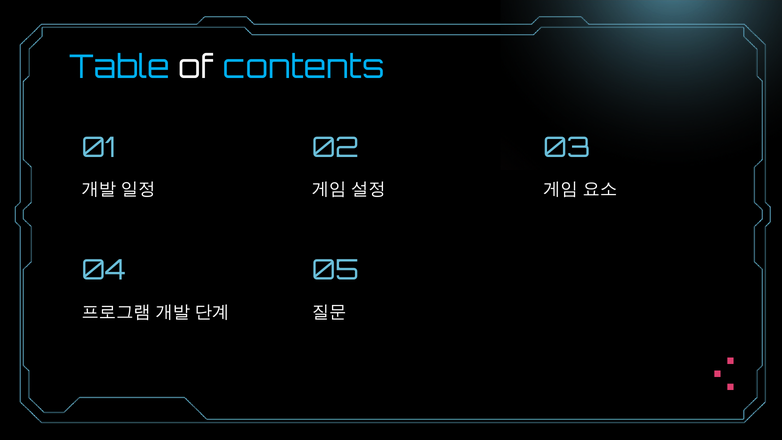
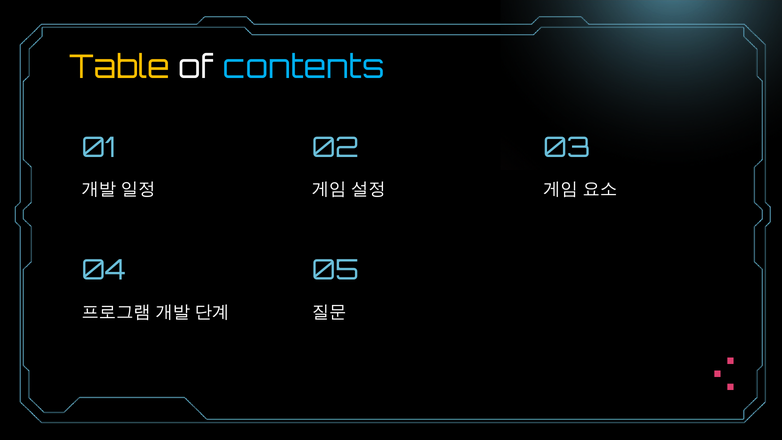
Table colour: light blue -> yellow
